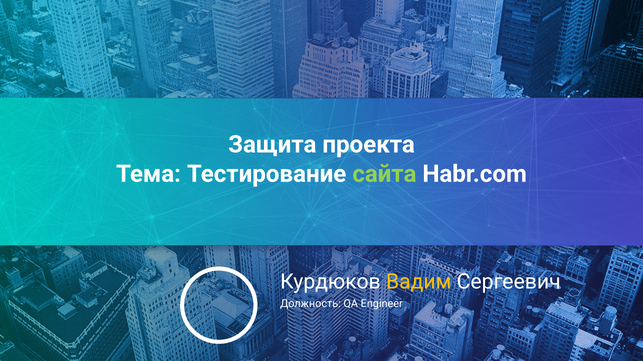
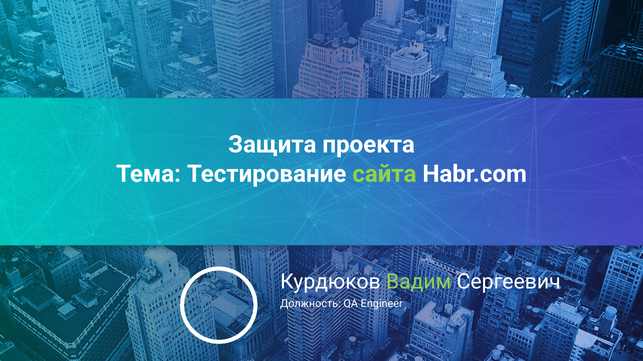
Вадим colour: yellow -> light green
